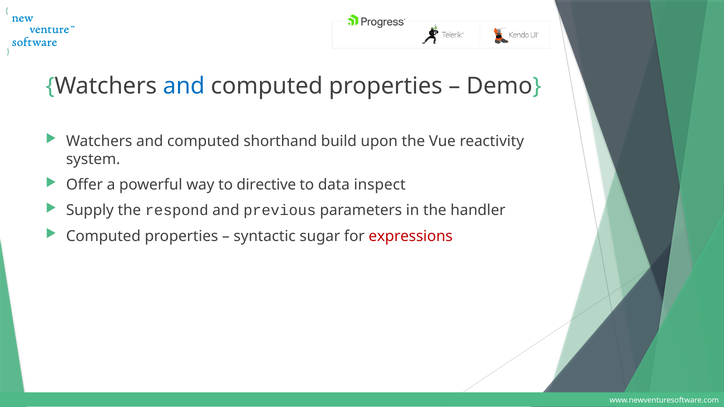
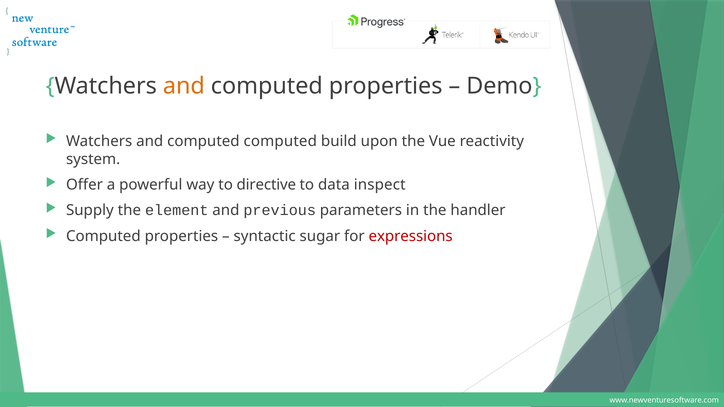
and at (184, 86) colour: blue -> orange
computed shorthand: shorthand -> computed
respond: respond -> element
